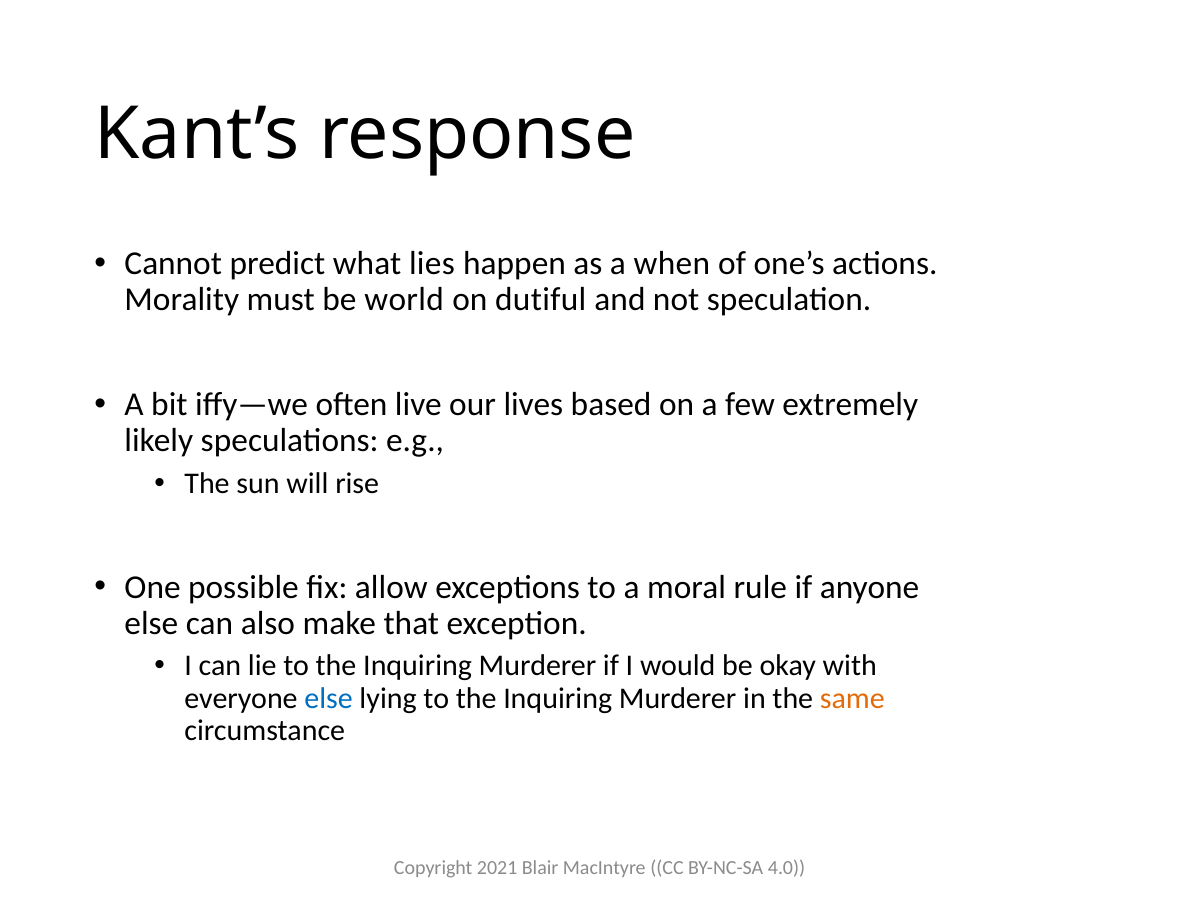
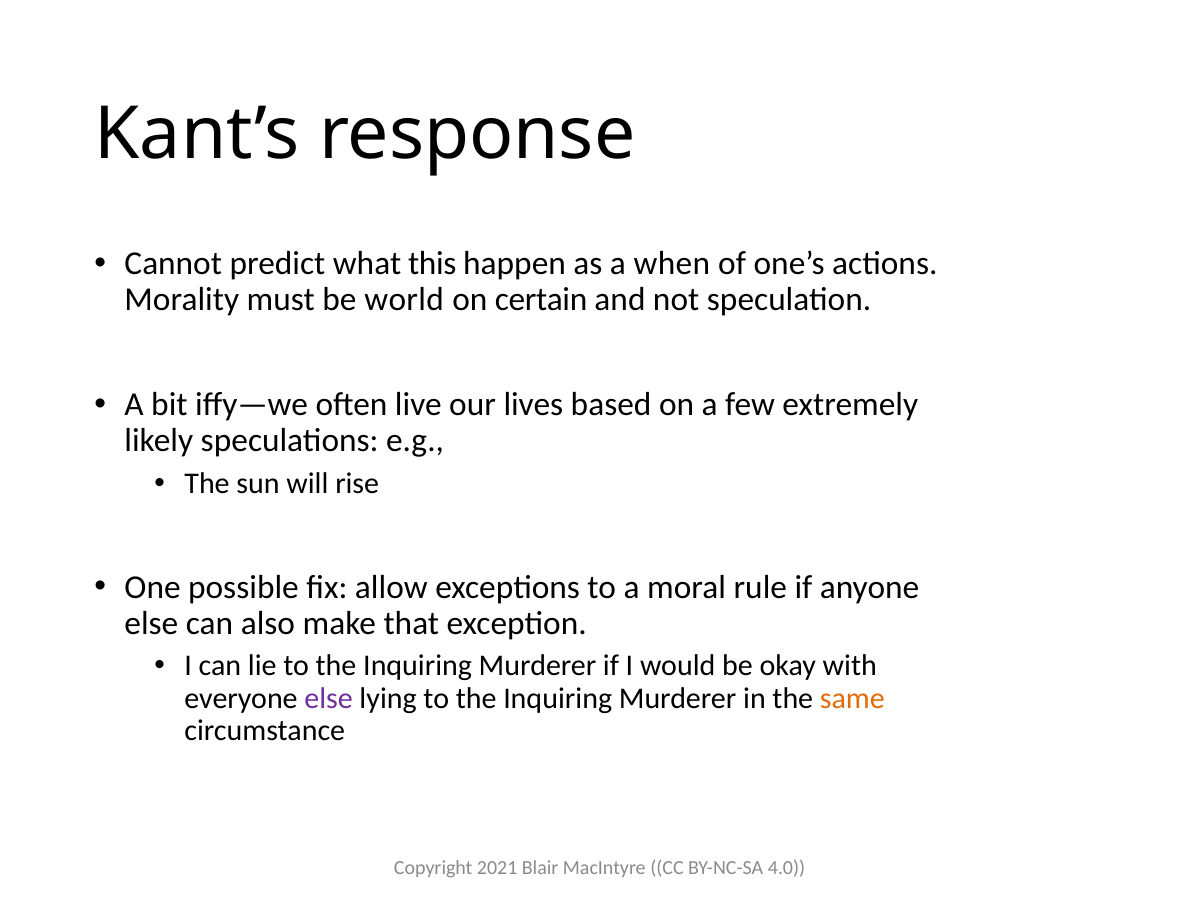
lies: lies -> this
dutiful: dutiful -> certain
else at (329, 698) colour: blue -> purple
